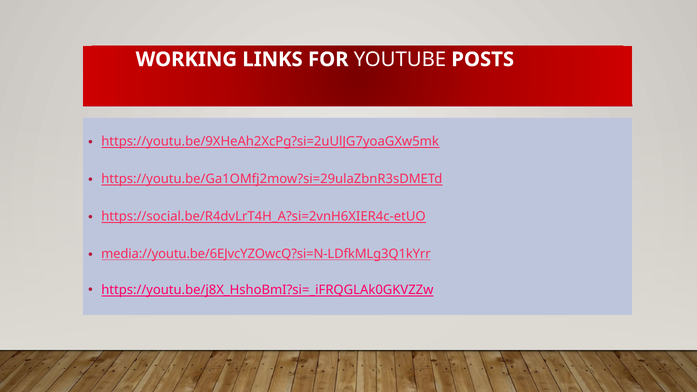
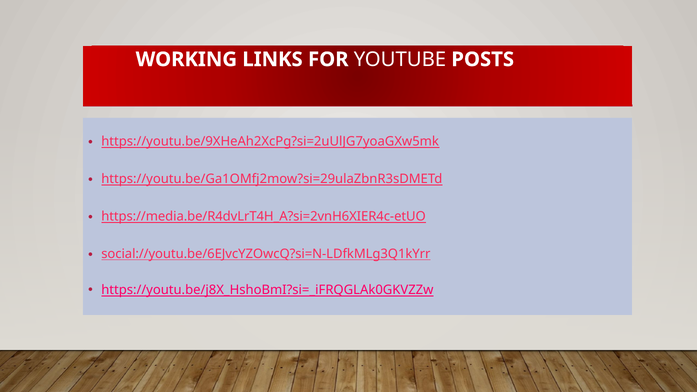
https://social.be/R4dvLrT4H_A?si=2vnH6XIER4c-etUO: https://social.be/R4dvLrT4H_A?si=2vnH6XIER4c-etUO -> https://media.be/R4dvLrT4H_A?si=2vnH6XIER4c-etUO
media://youtu.be/6EJvcYZOwcQ?si=N-LDfkMLg3Q1kYrr: media://youtu.be/6EJvcYZOwcQ?si=N-LDfkMLg3Q1kYrr -> social://youtu.be/6EJvcYZOwcQ?si=N-LDfkMLg3Q1kYrr
